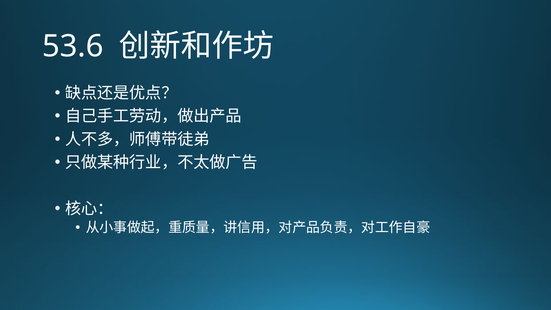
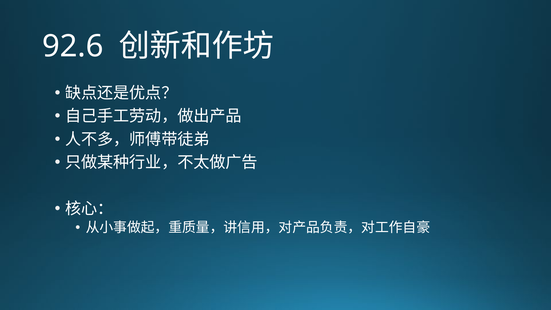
53.6: 53.6 -> 92.6
